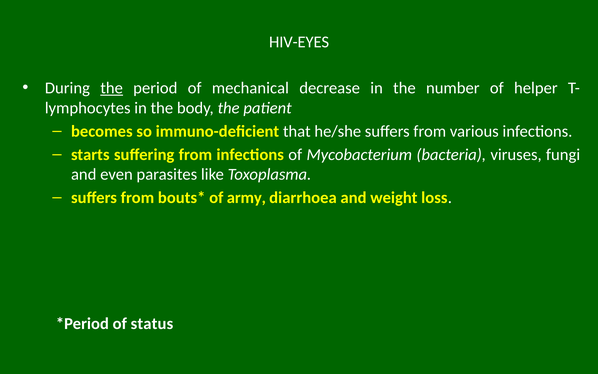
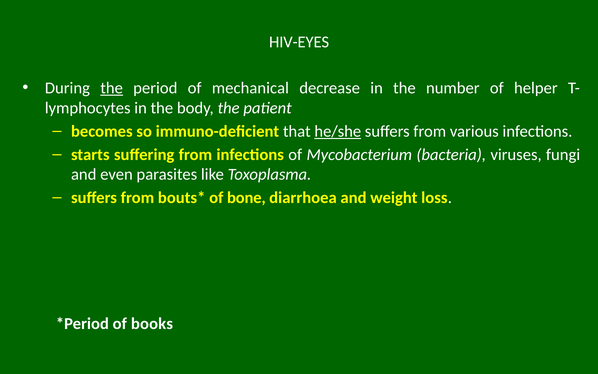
he/she underline: none -> present
army: army -> bone
status: status -> books
